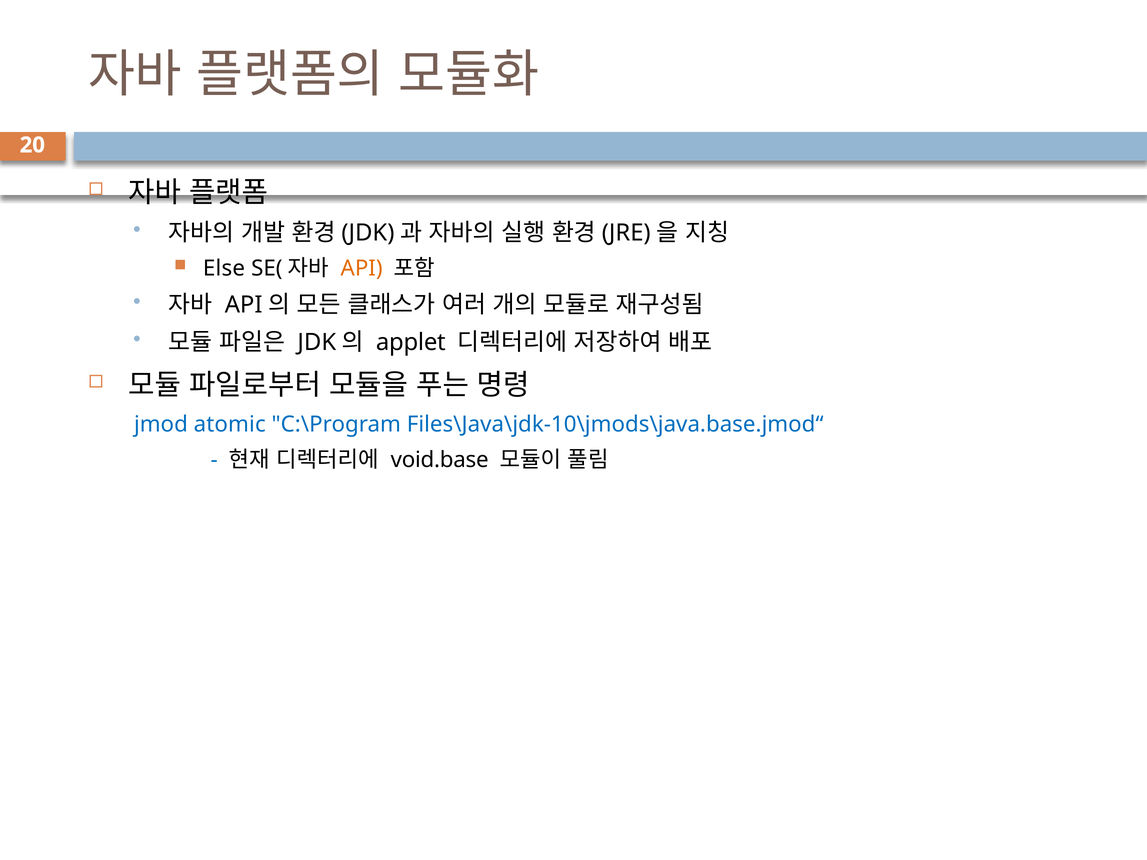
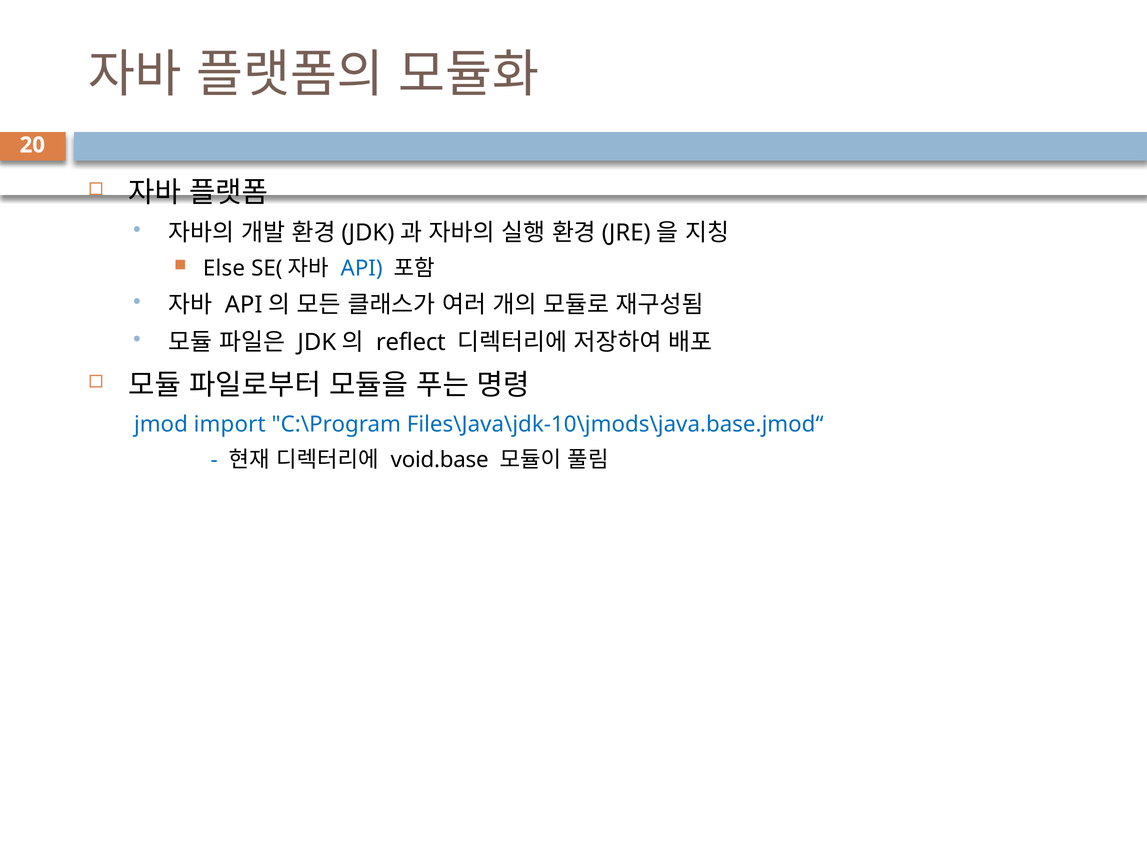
API colour: orange -> blue
applet: applet -> reflect
atomic: atomic -> import
